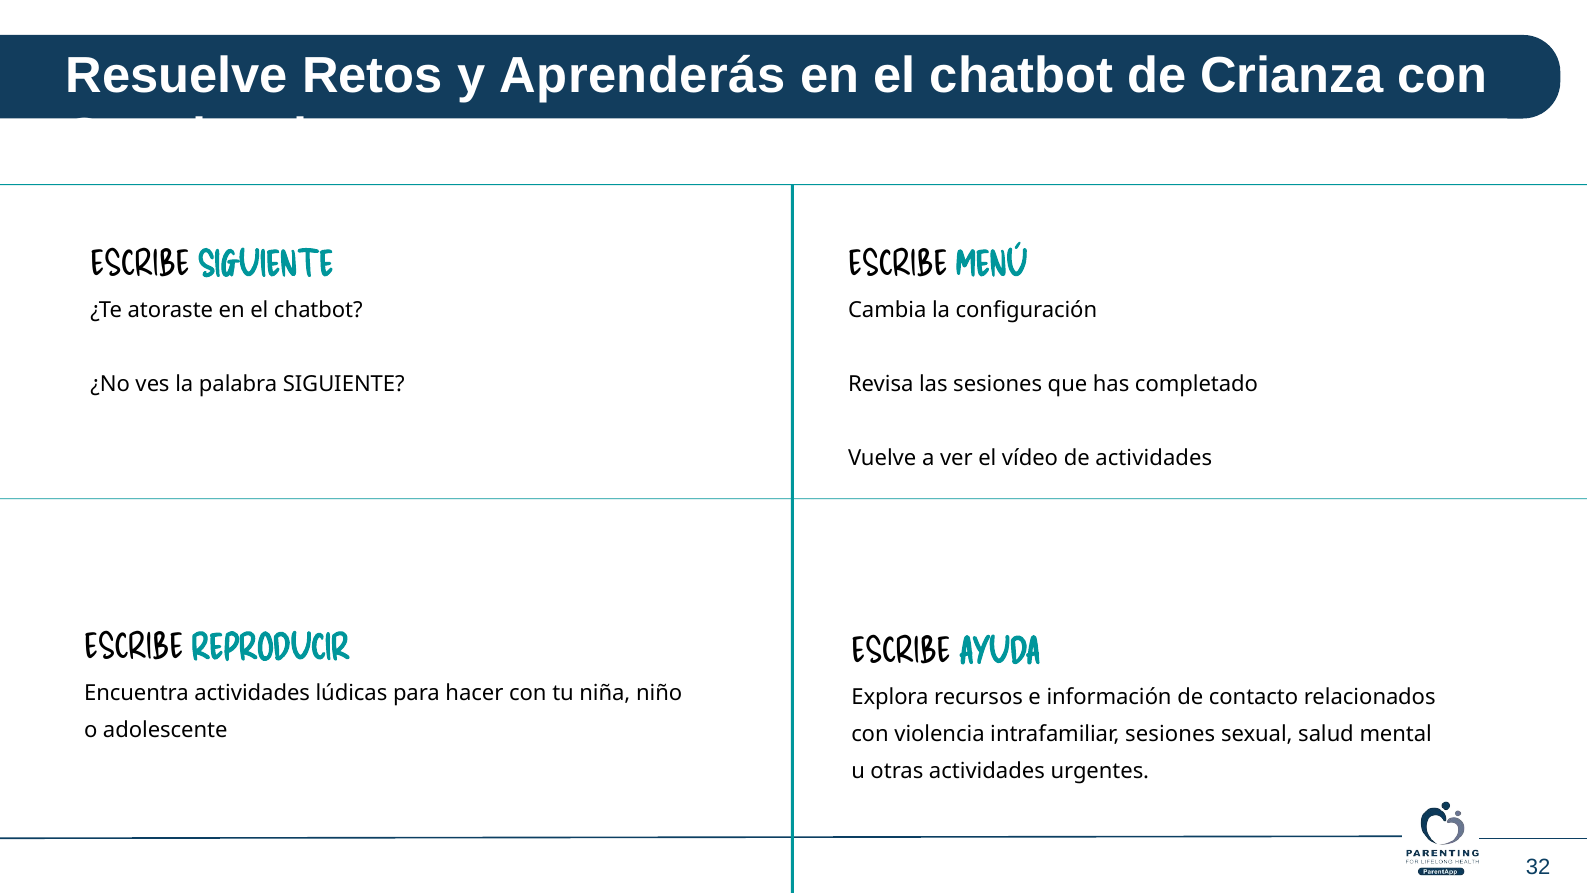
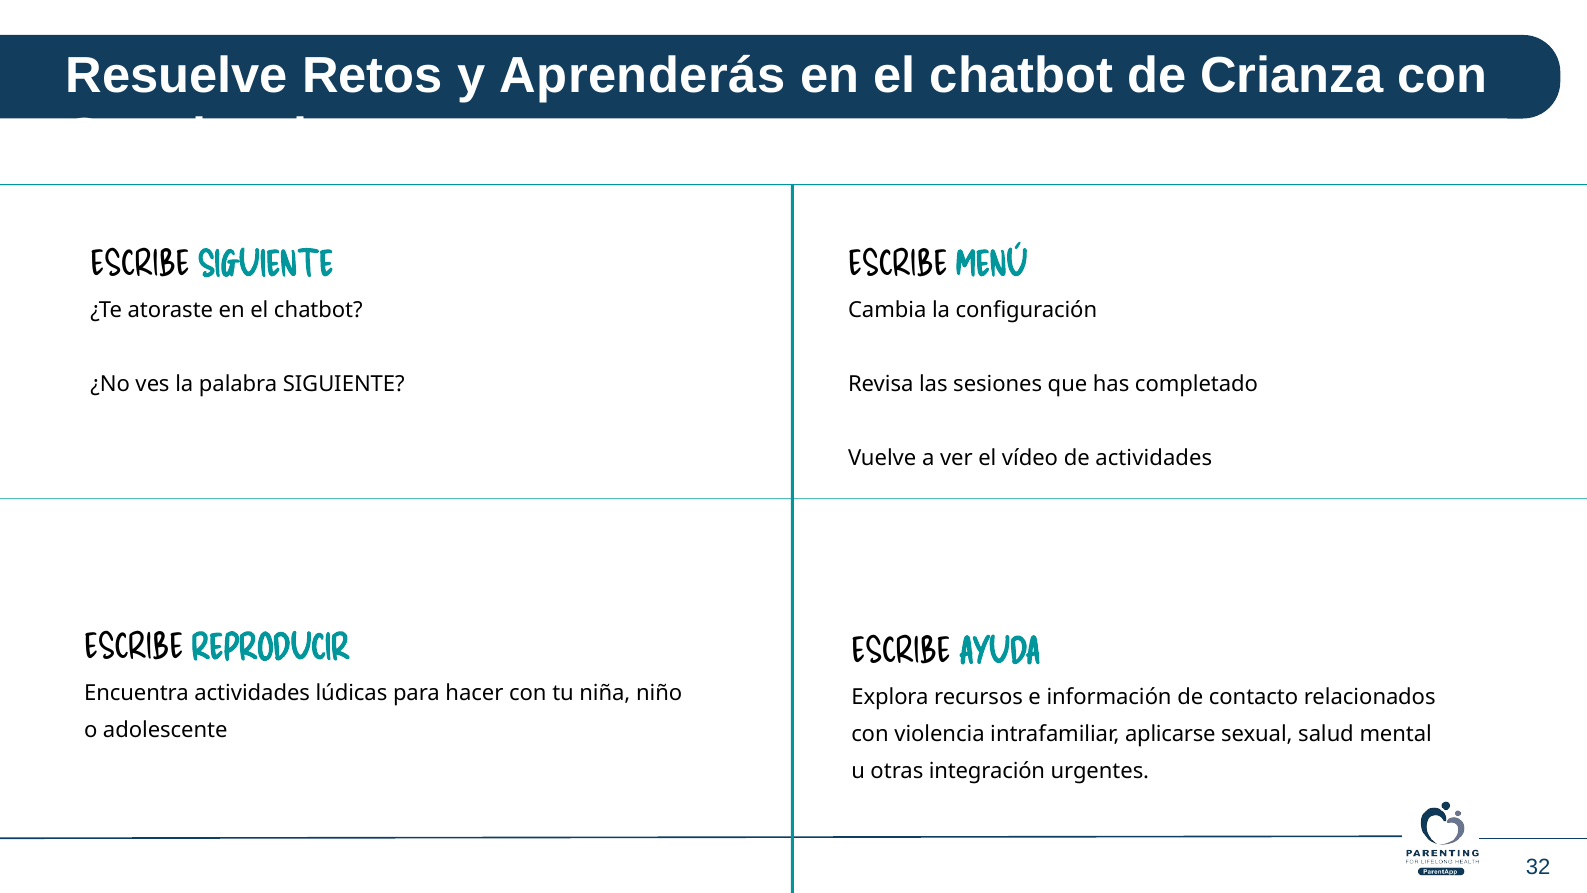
intrafamiliar sesiones: sesiones -> aplicarse
otras actividades: actividades -> integración
